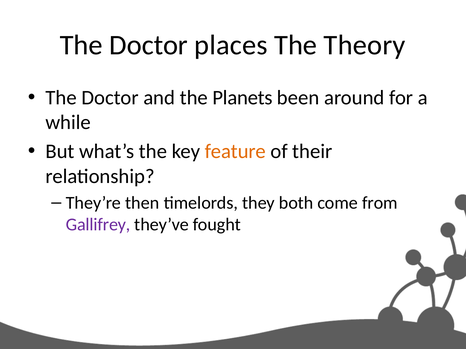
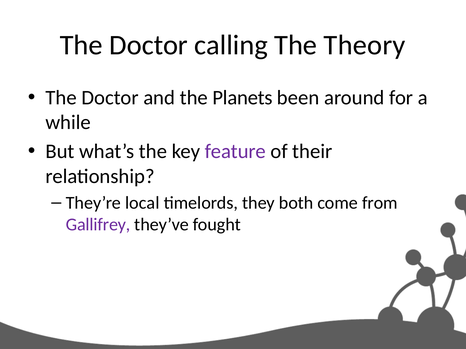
places: places -> calling
feature colour: orange -> purple
then: then -> local
